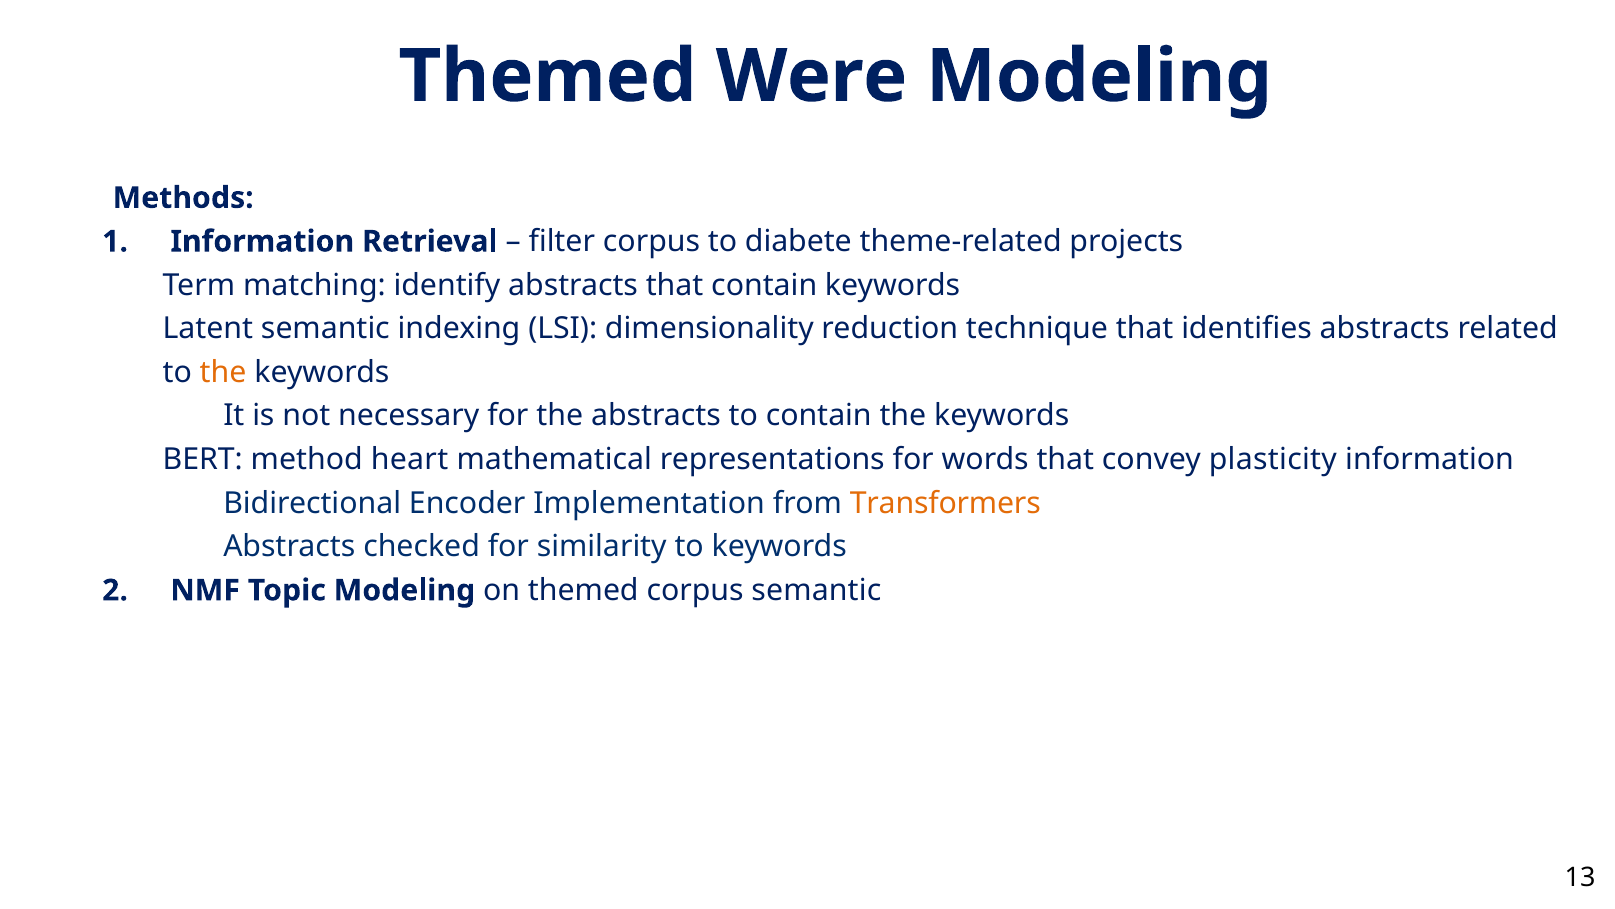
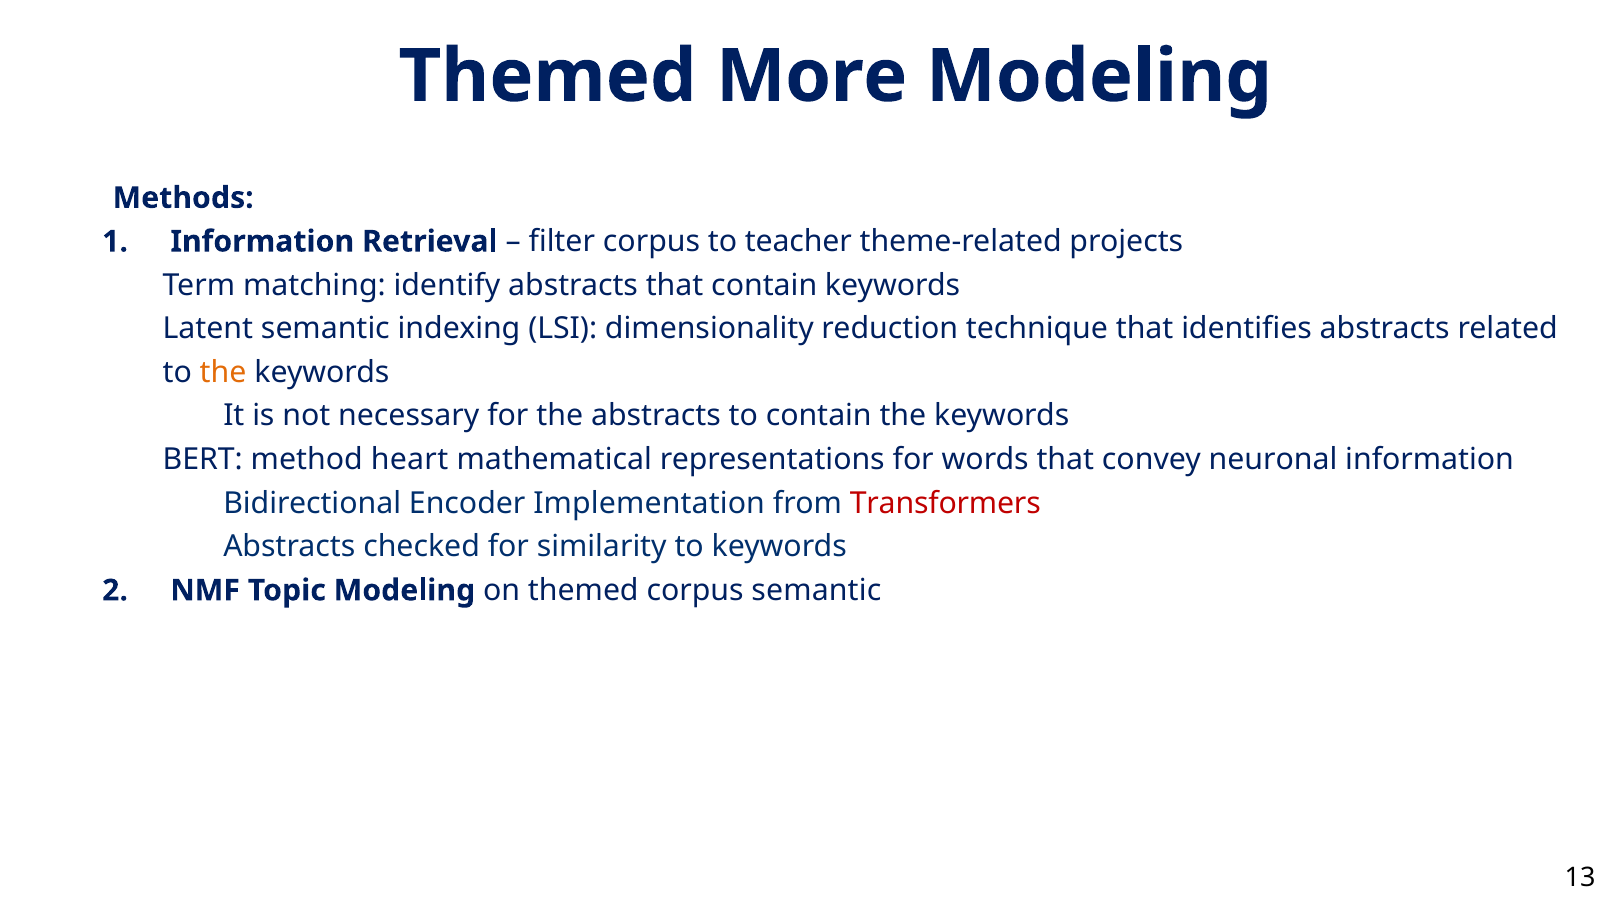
Were: Were -> More
diabete: diabete -> teacher
plasticity: plasticity -> neuronal
Transformers colour: orange -> red
